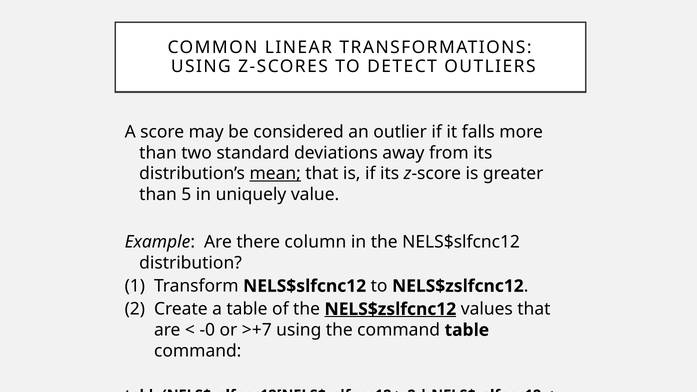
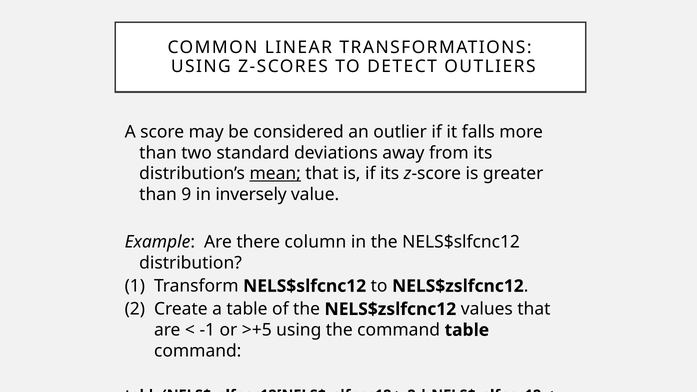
5: 5 -> 9
uniquely: uniquely -> inversely
NELS$zslfcnc12 at (390, 309) underline: present -> none
-0: -0 -> -1
>+7: >+7 -> >+5
